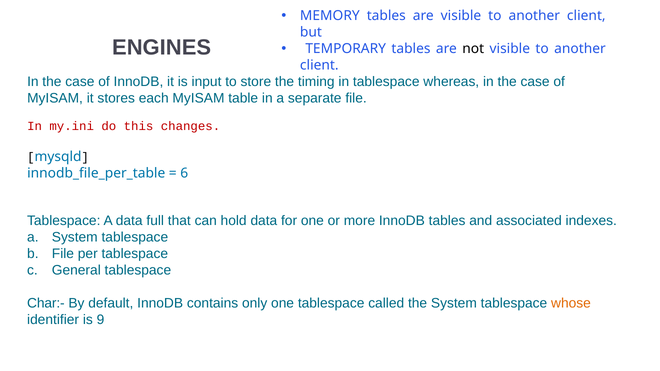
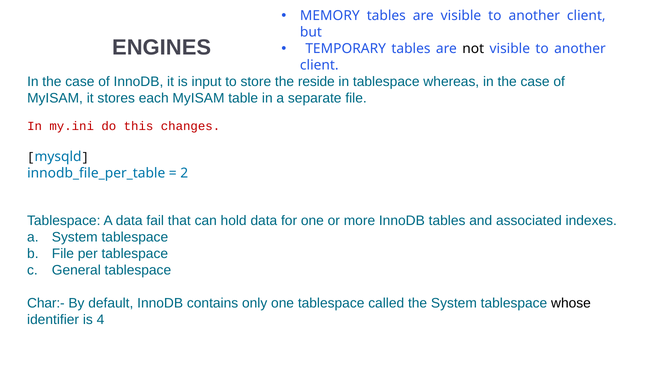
timing: timing -> reside
6: 6 -> 2
full: full -> fail
whose colour: orange -> black
9: 9 -> 4
